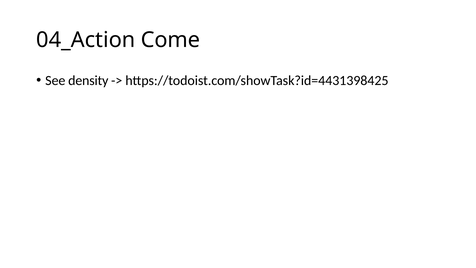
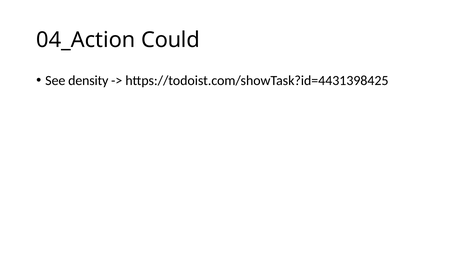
Come: Come -> Could
